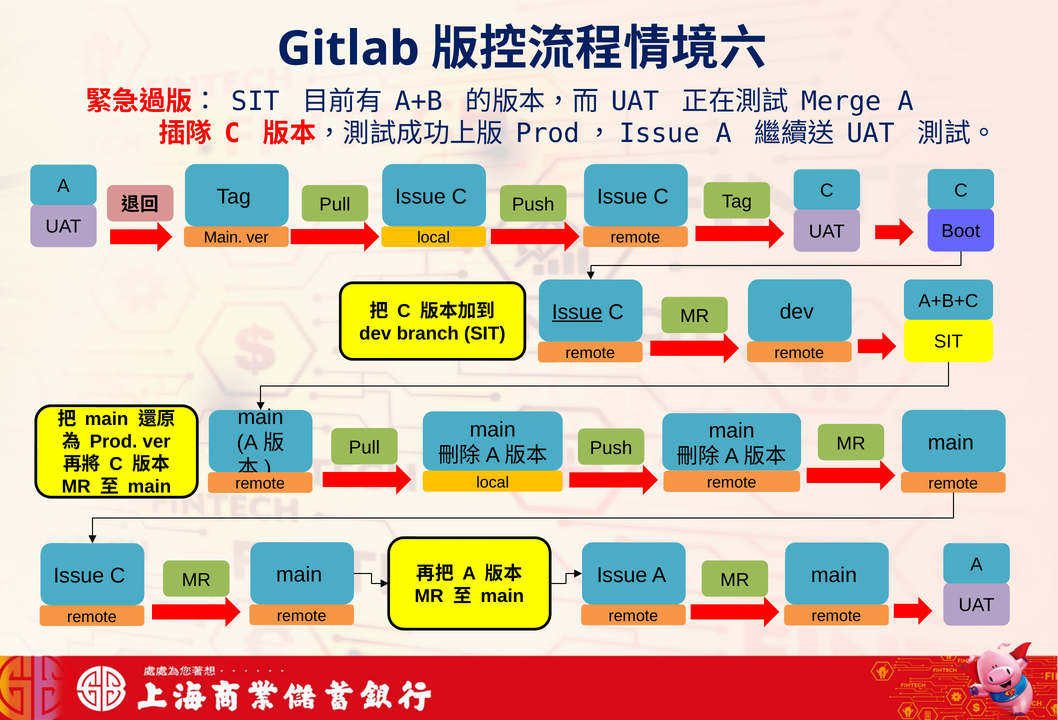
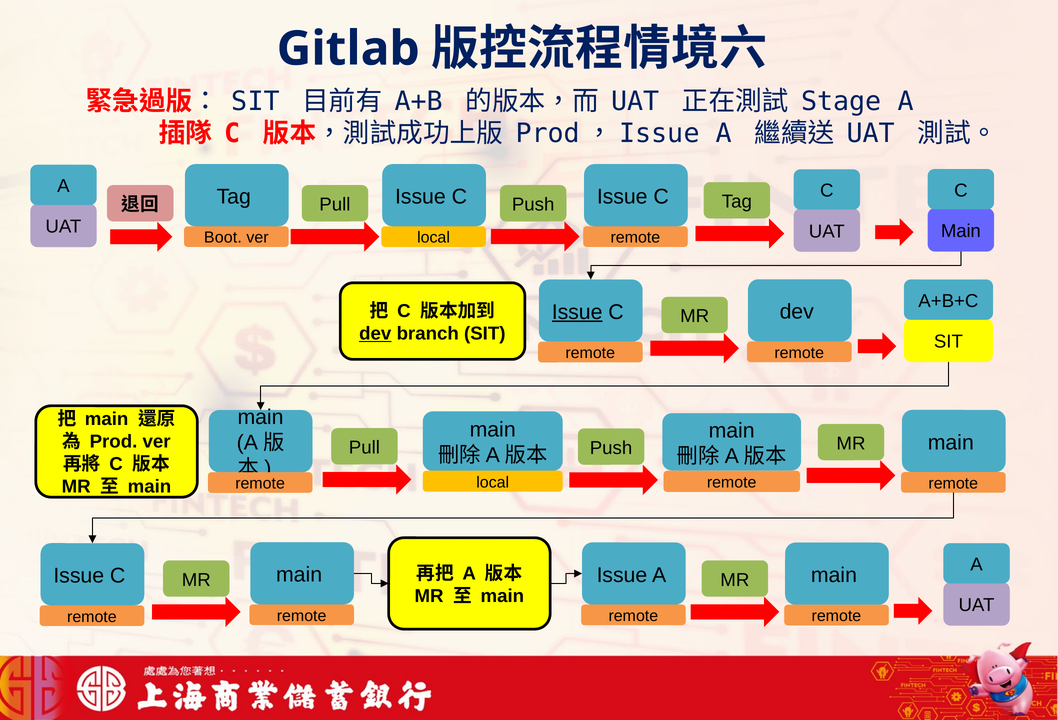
Merge: Merge -> Stage
Boot at (961, 231): Boot -> Main
Main at (223, 238): Main -> Boot
dev at (375, 333) underline: none -> present
